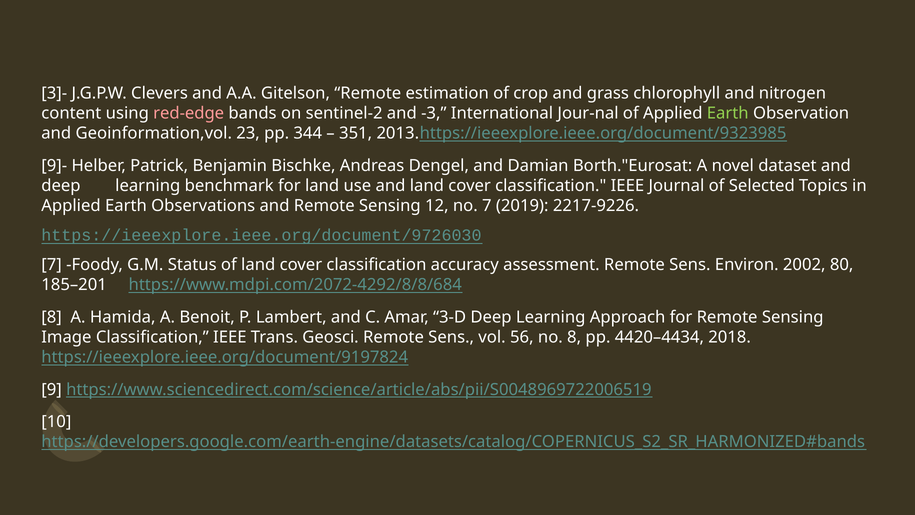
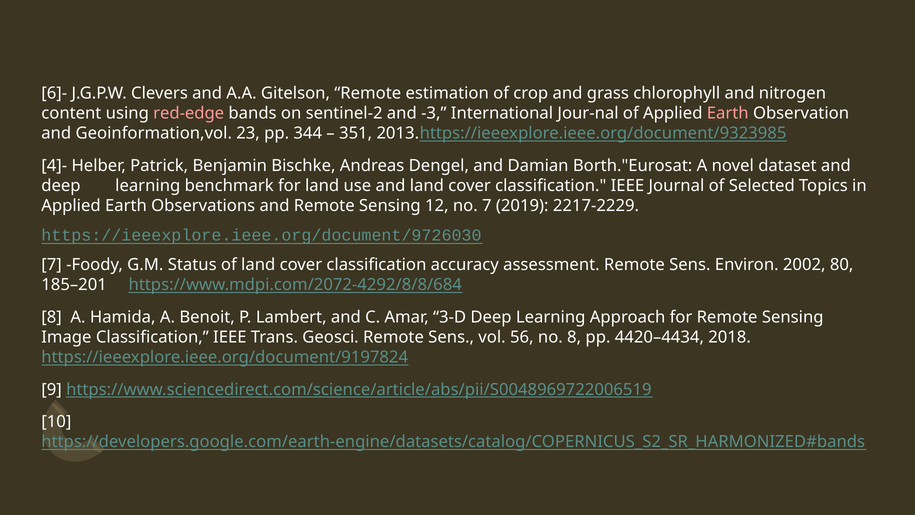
3]-: 3]- -> 6]-
Earth at (728, 113) colour: light green -> pink
9]-: 9]- -> 4]-
2217-9226: 2217-9226 -> 2217-2229
